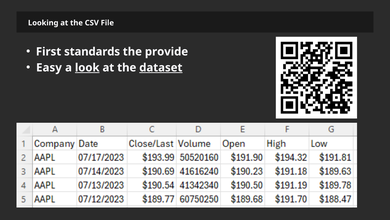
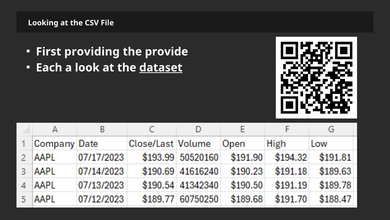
standards: standards -> providing
Easy: Easy -> Each
look underline: present -> none
